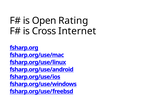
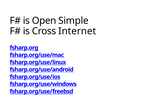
Rating: Rating -> Simple
